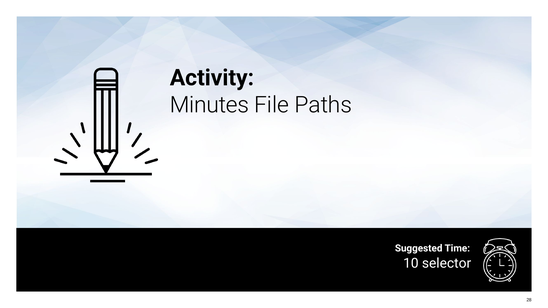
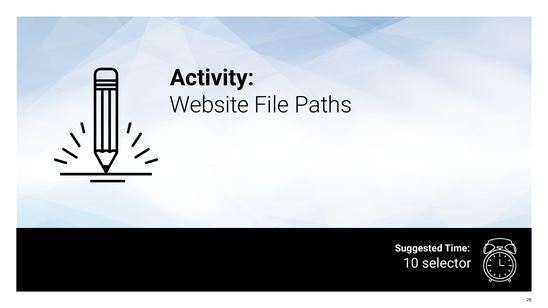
Minutes: Minutes -> Website
